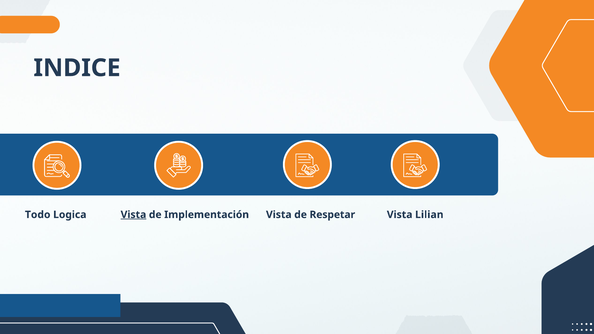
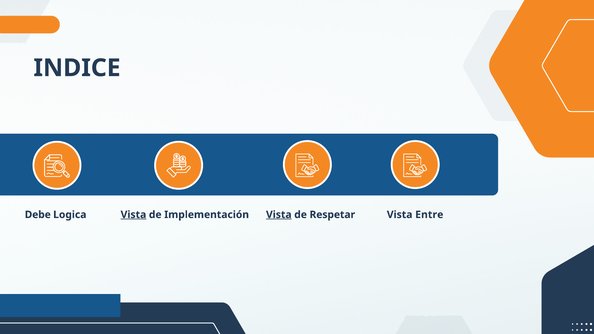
Todo: Todo -> Debe
Vista at (279, 215) underline: none -> present
Lilian: Lilian -> Entre
